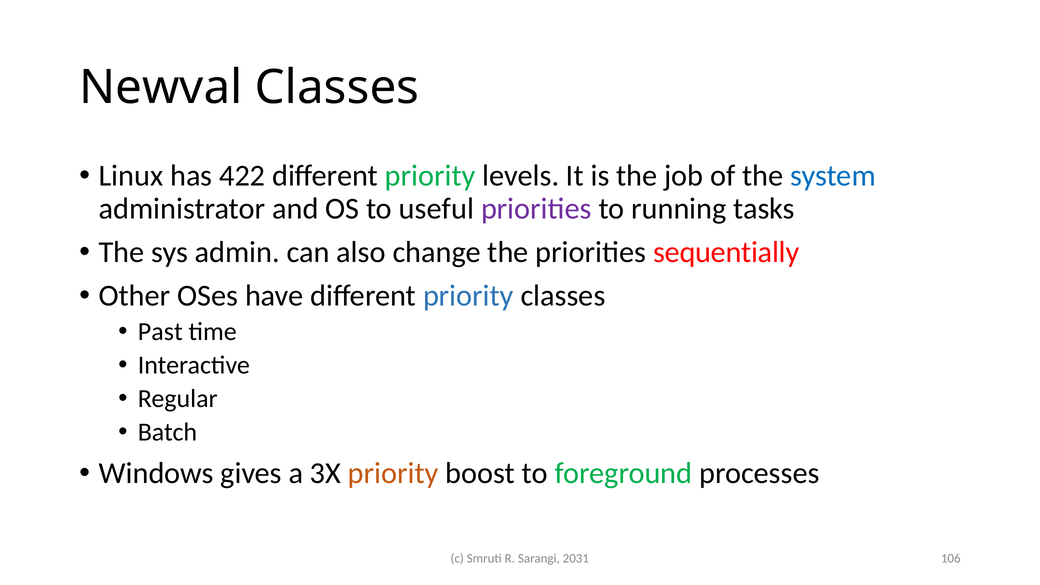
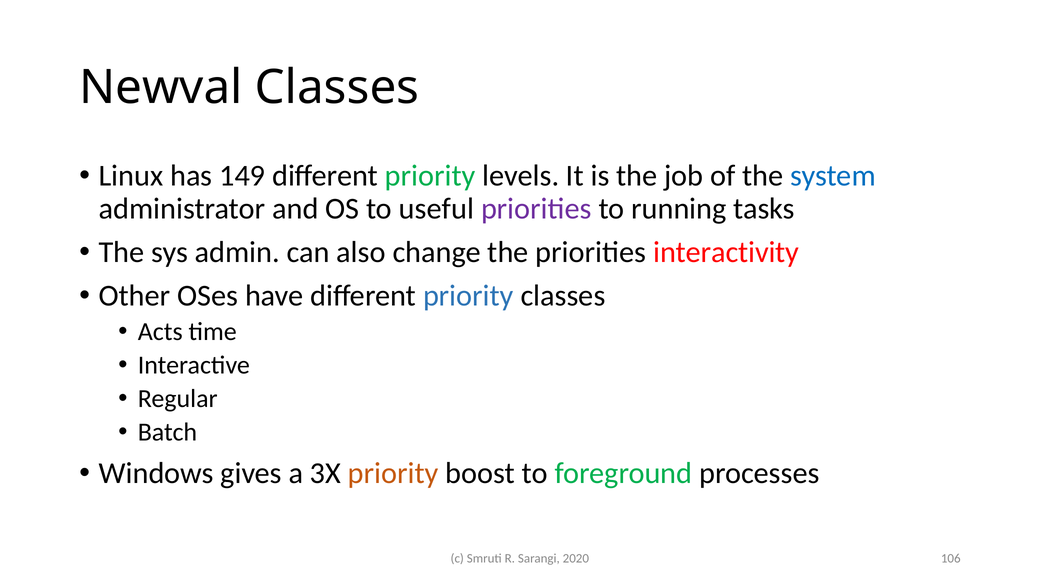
422: 422 -> 149
sequentially: sequentially -> interactivity
Past: Past -> Acts
2031: 2031 -> 2020
